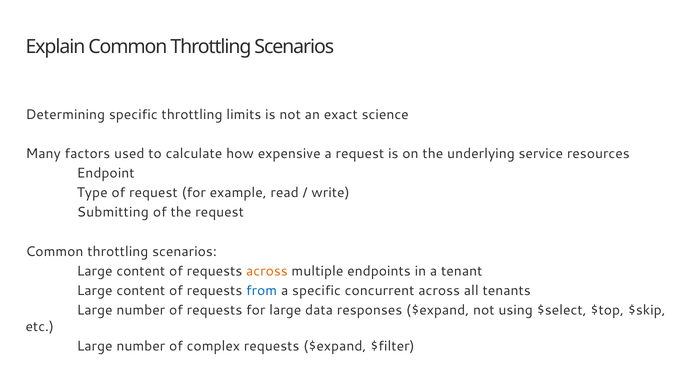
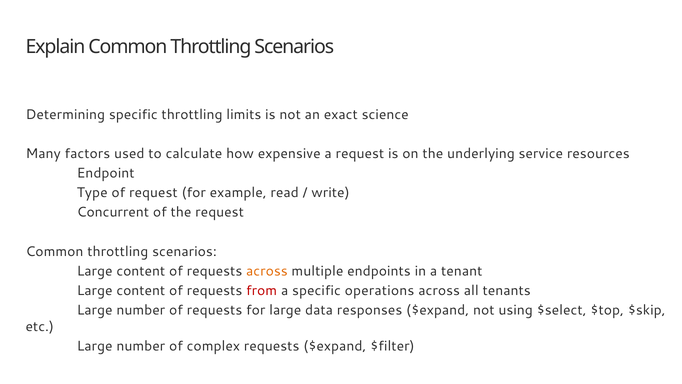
Submitting: Submitting -> Concurrent
from colour: blue -> red
concurrent: concurrent -> operations
